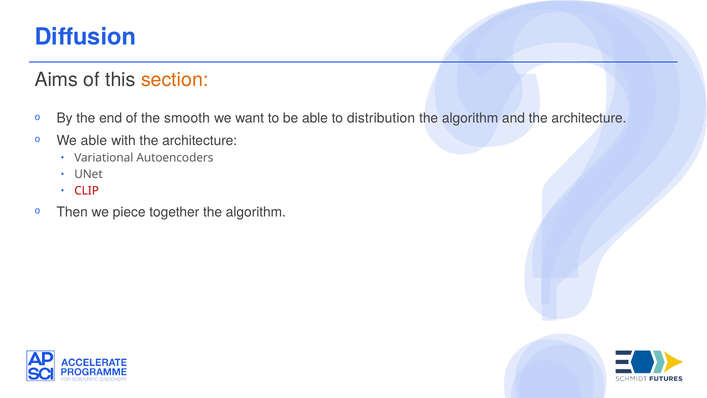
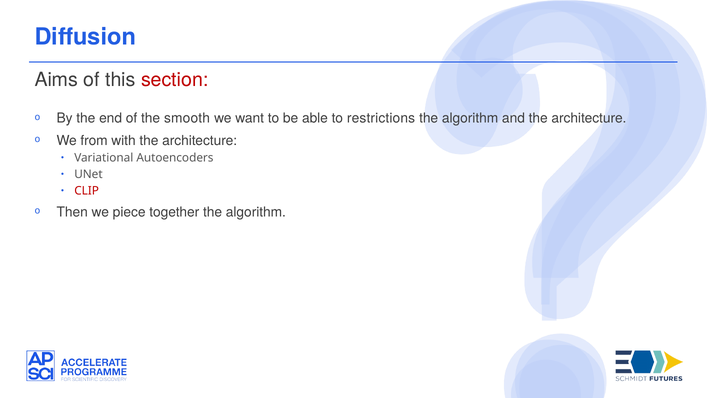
section colour: orange -> red
distribution: distribution -> restrictions
We able: able -> from
